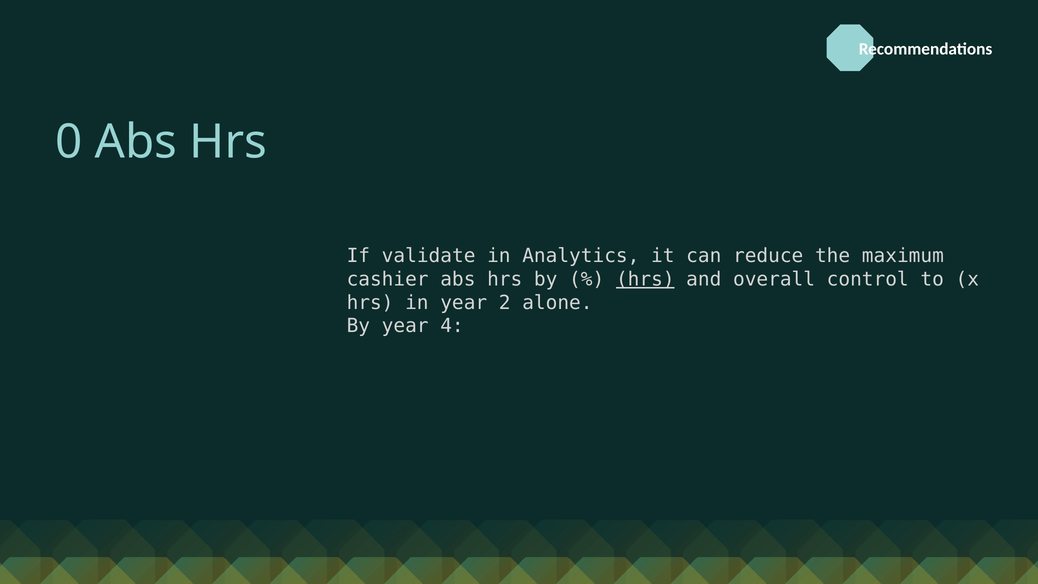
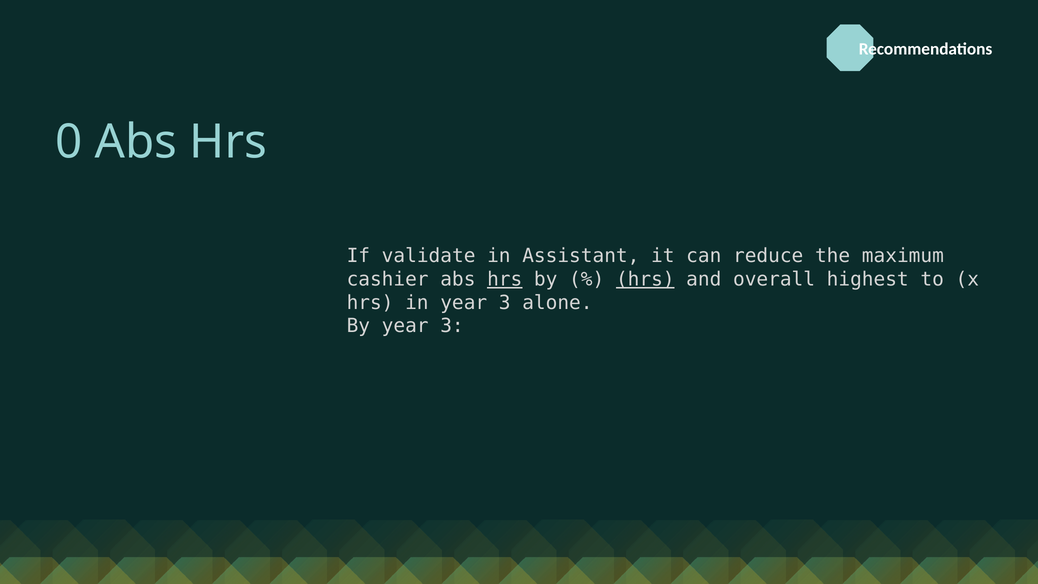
Analytics: Analytics -> Assistant
hrs at (505, 279) underline: none -> present
control: control -> highest
in year 2: 2 -> 3
By year 4: 4 -> 3
